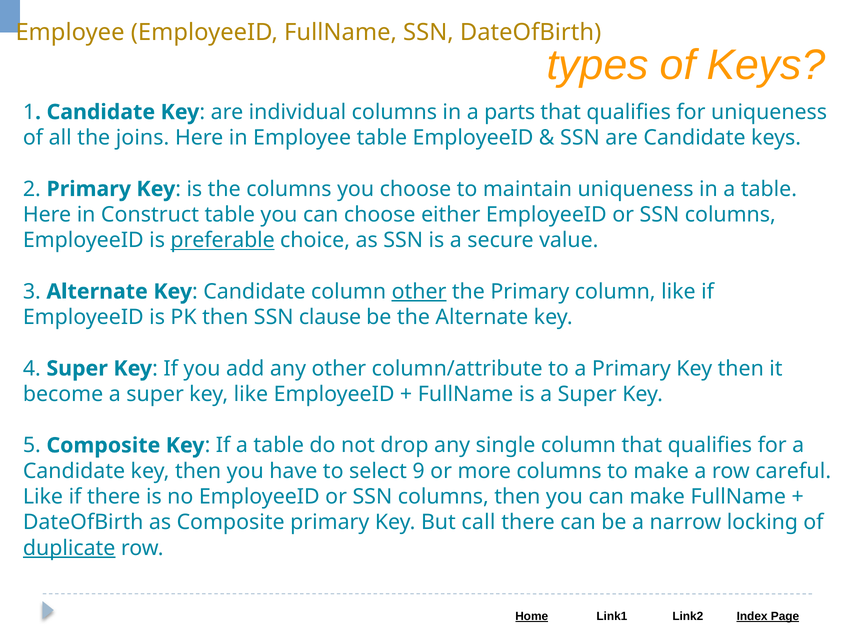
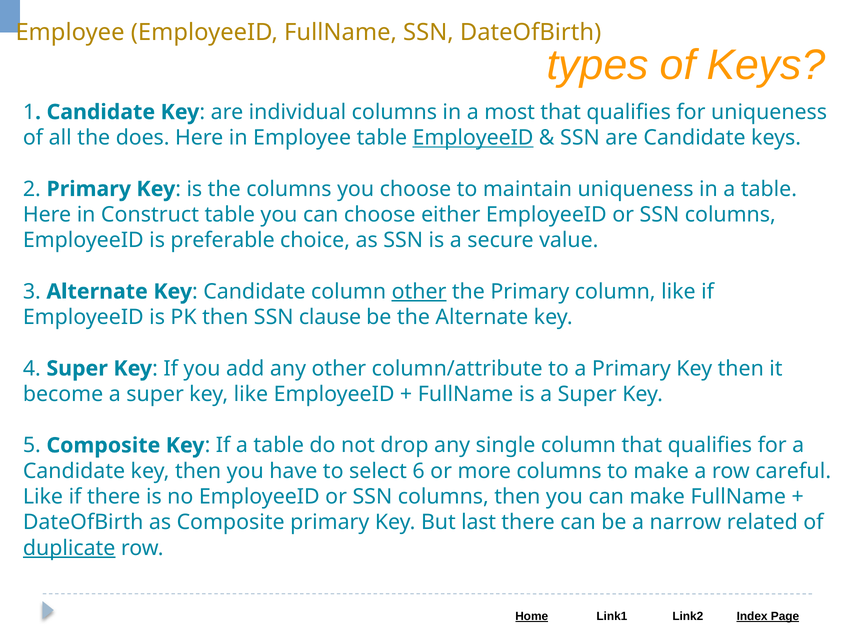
parts: parts -> most
joins: joins -> does
EmployeeID at (473, 138) underline: none -> present
preferable underline: present -> none
9: 9 -> 6
call: call -> last
locking: locking -> related
